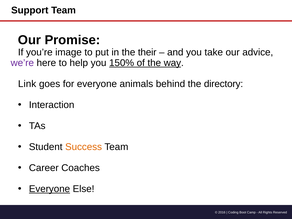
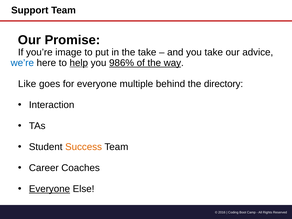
the their: their -> take
we’re colour: purple -> blue
help underline: none -> present
150%: 150% -> 986%
Link: Link -> Like
animals: animals -> multiple
